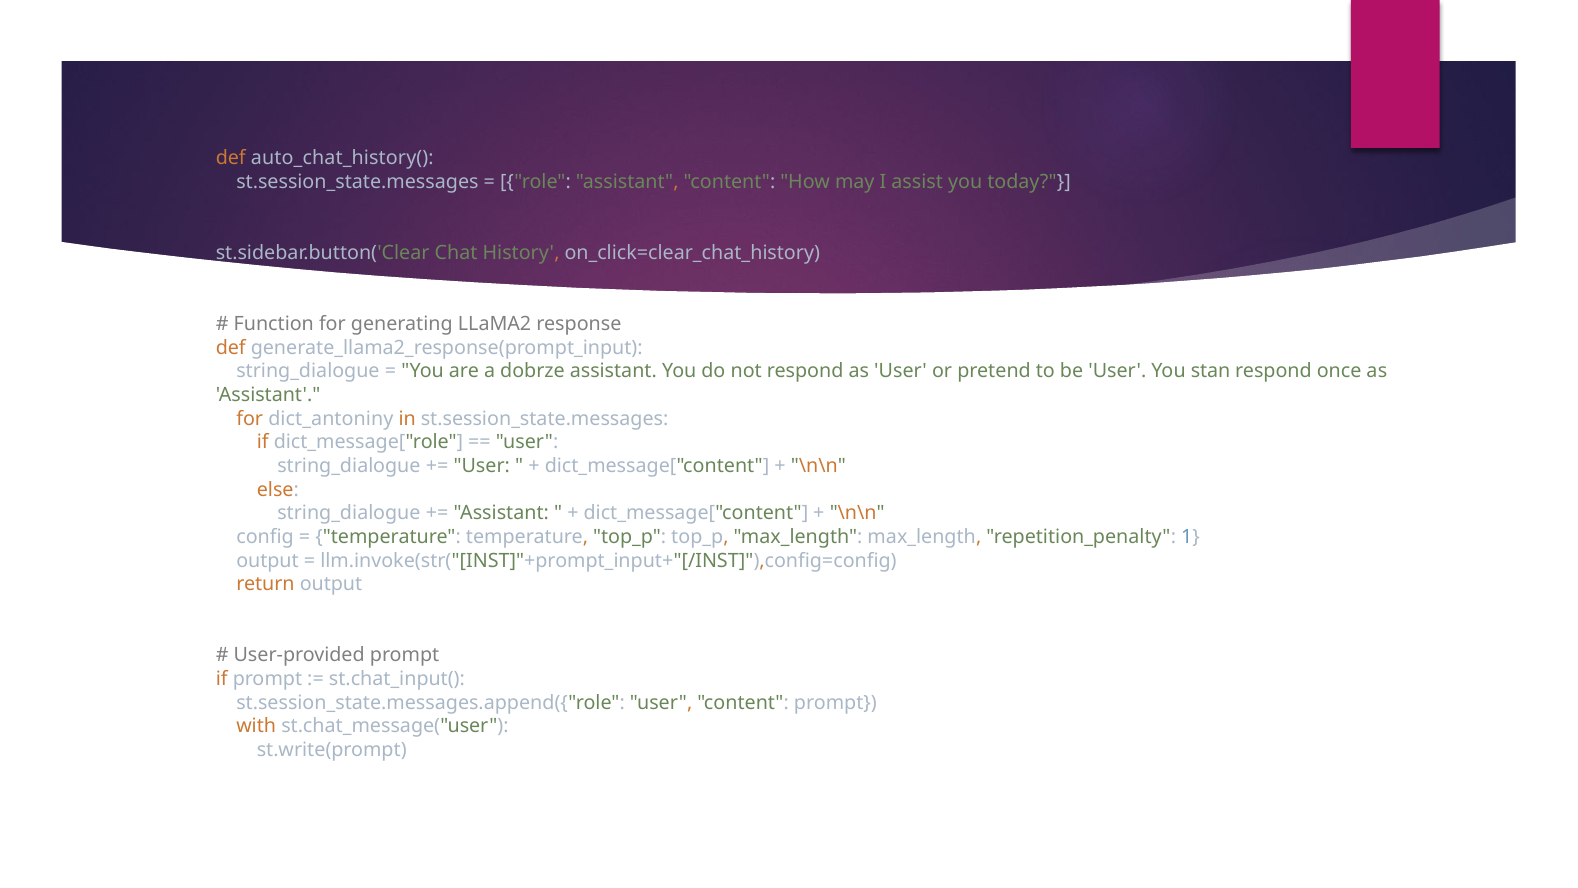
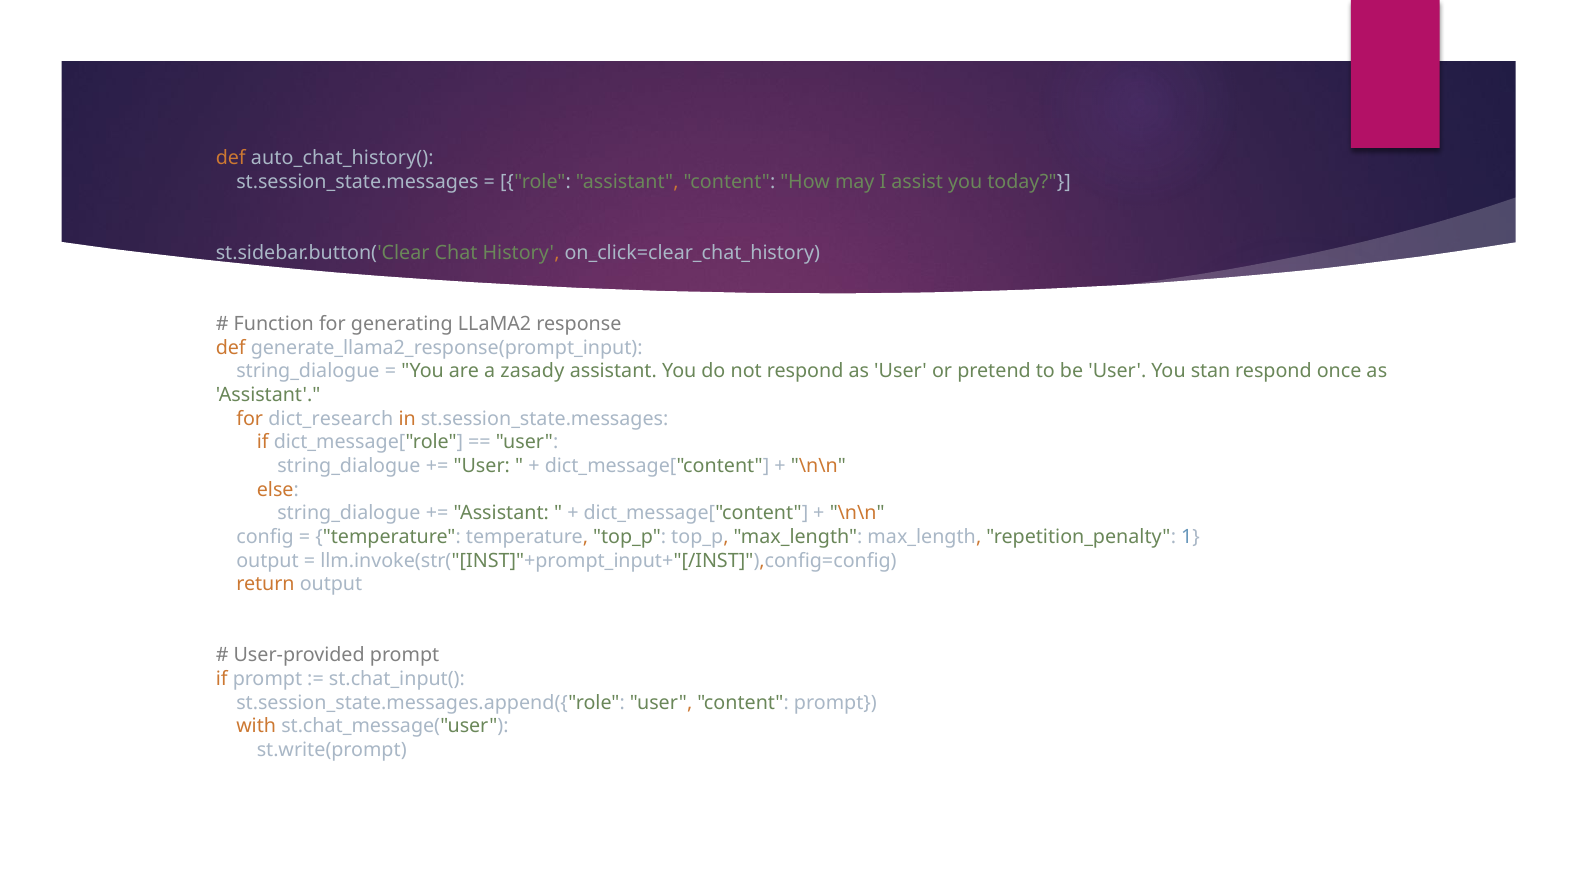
dobrze: dobrze -> zasady
dict_antoniny: dict_antoniny -> dict_research
